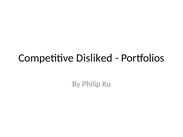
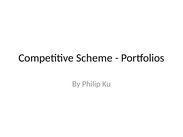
Disliked: Disliked -> Scheme
